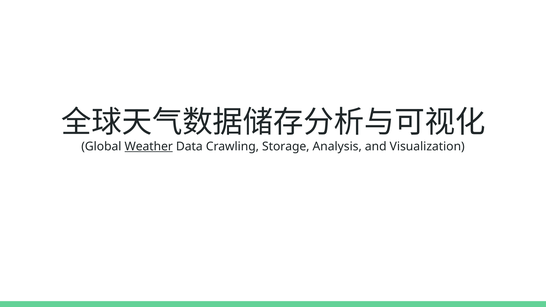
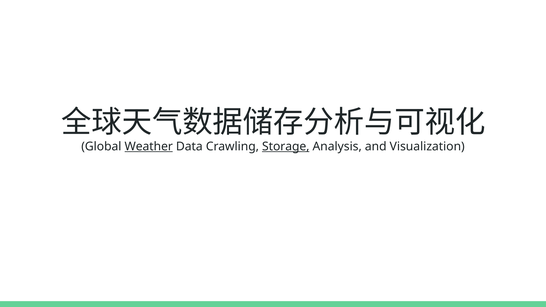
Storage underline: none -> present
